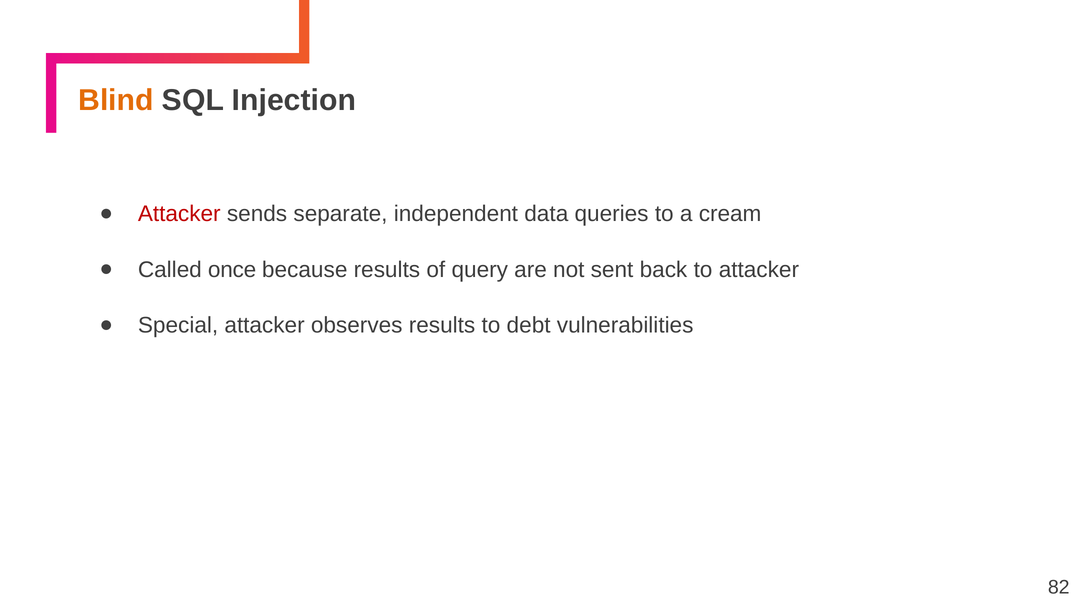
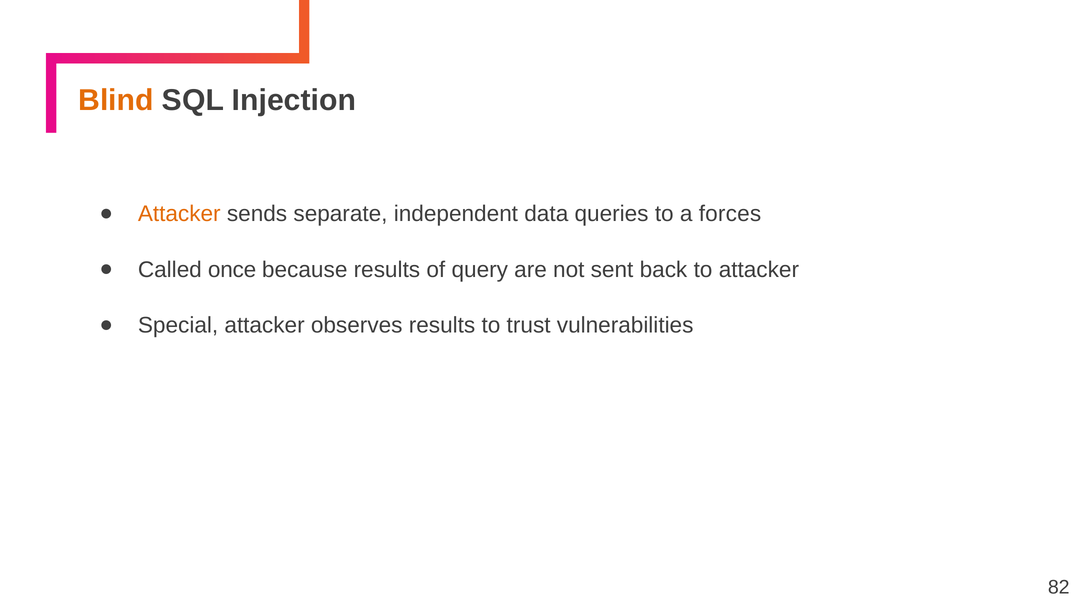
Attacker at (179, 214) colour: red -> orange
cream: cream -> forces
debt: debt -> trust
